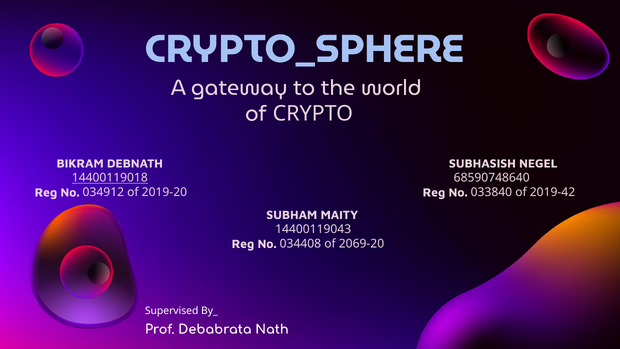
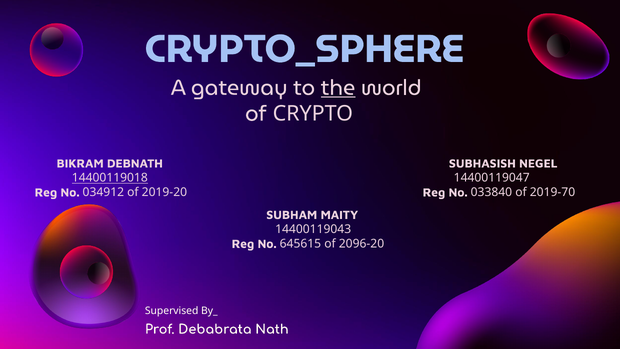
the underline: none -> present
68590748640: 68590748640 -> 14400119047
2019-42: 2019-42 -> 2019-70
034408: 034408 -> 645615
2069-20: 2069-20 -> 2096-20
